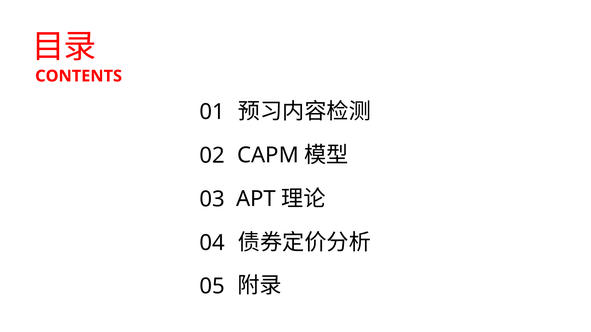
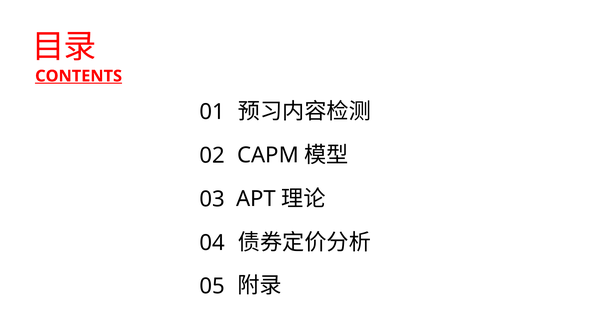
CONTENTS underline: none -> present
